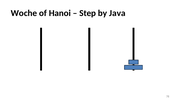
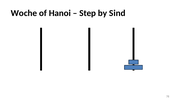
Java: Java -> Sind
